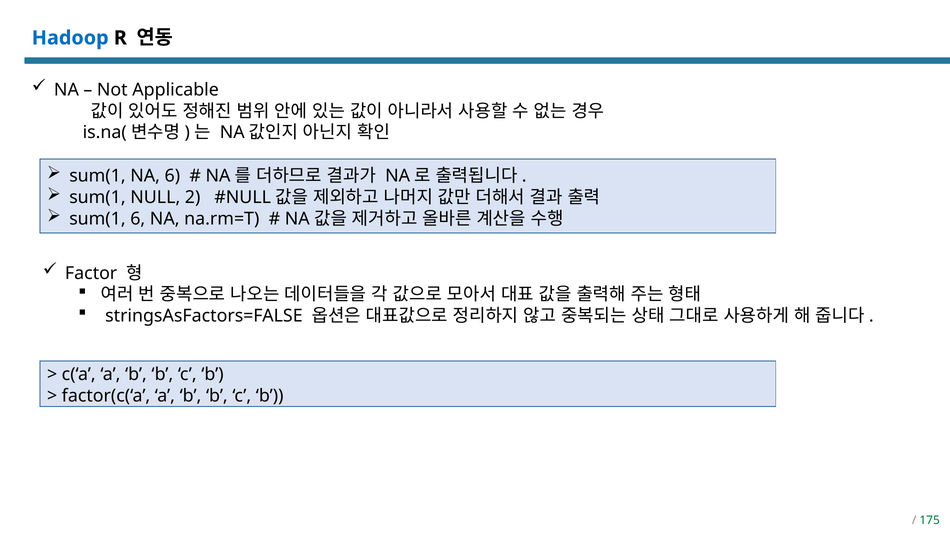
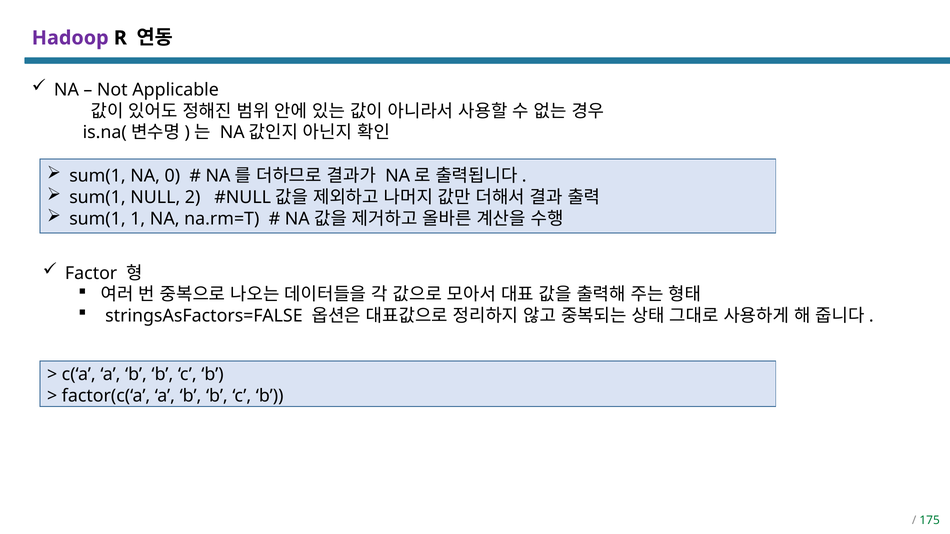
Hadoop colour: blue -> purple
NA 6: 6 -> 0
sum(1 6: 6 -> 1
